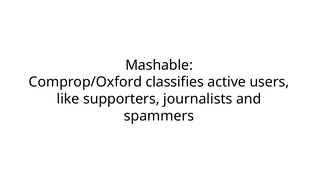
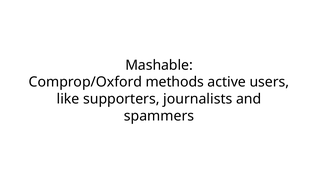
classifies: classifies -> methods
